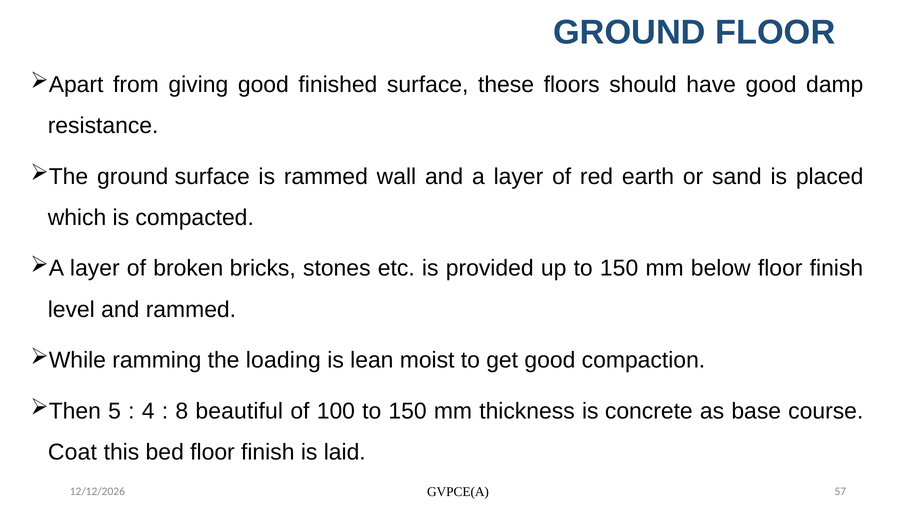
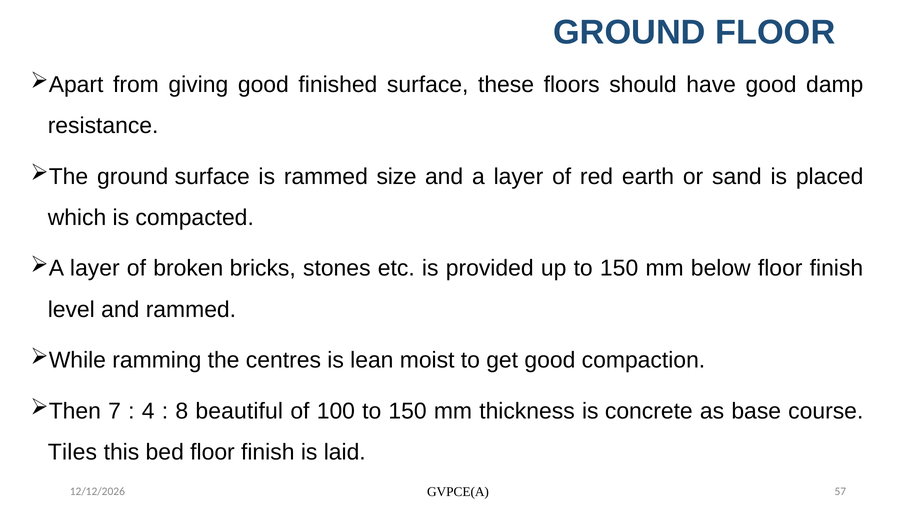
wall: wall -> size
loading: loading -> centres
5: 5 -> 7
Coat: Coat -> Tiles
